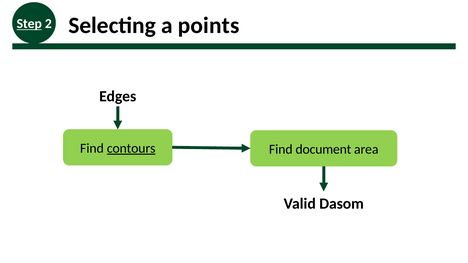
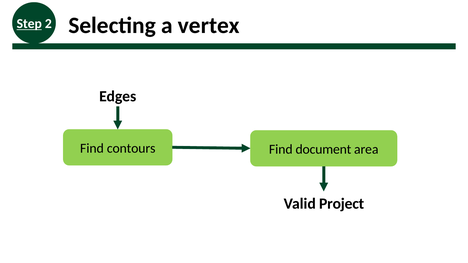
points: points -> vertex
contours underline: present -> none
Dasom: Dasom -> Project
